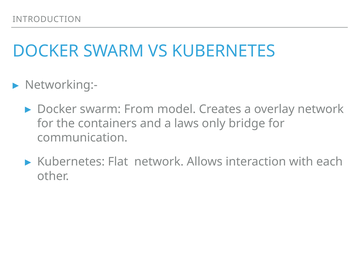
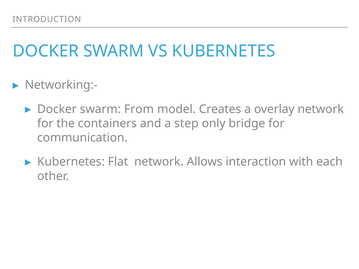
laws: laws -> step
